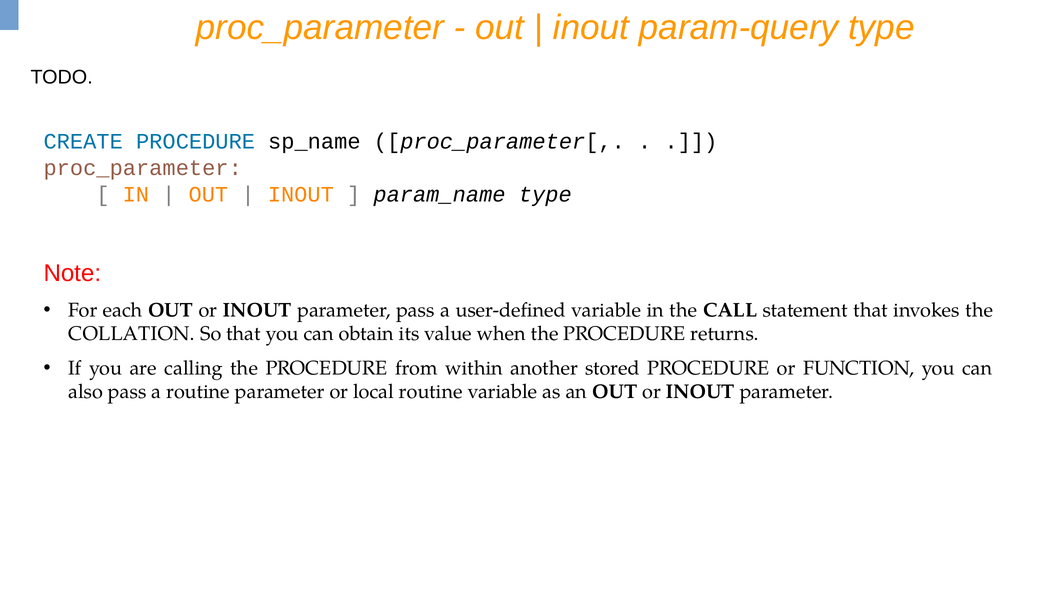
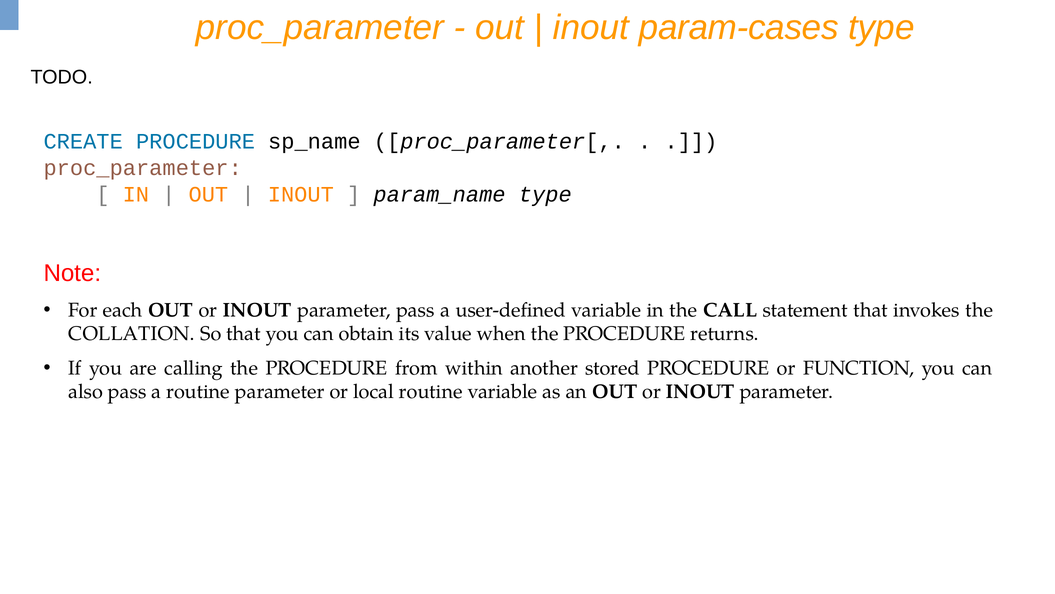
param-query: param-query -> param-cases
